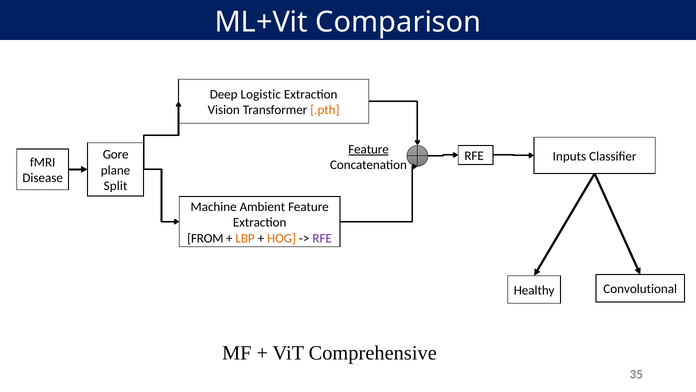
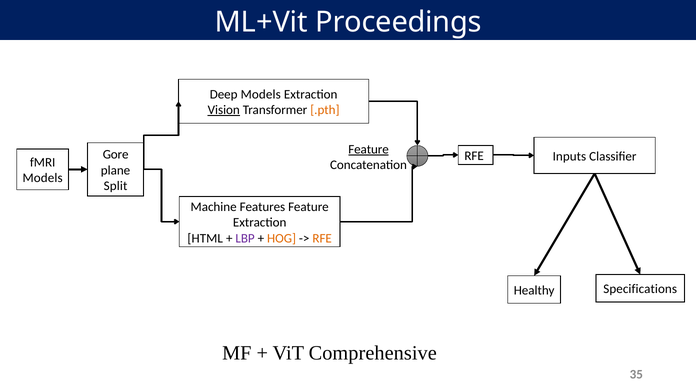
Comparison: Comparison -> Proceedings
Deep Logistic: Logistic -> Models
Vision underline: none -> present
Disease at (43, 178): Disease -> Models
Ambient: Ambient -> Features
FROM: FROM -> HTML
LBP colour: orange -> purple
RFE at (322, 238) colour: purple -> orange
Convolutional: Convolutional -> Specifications
